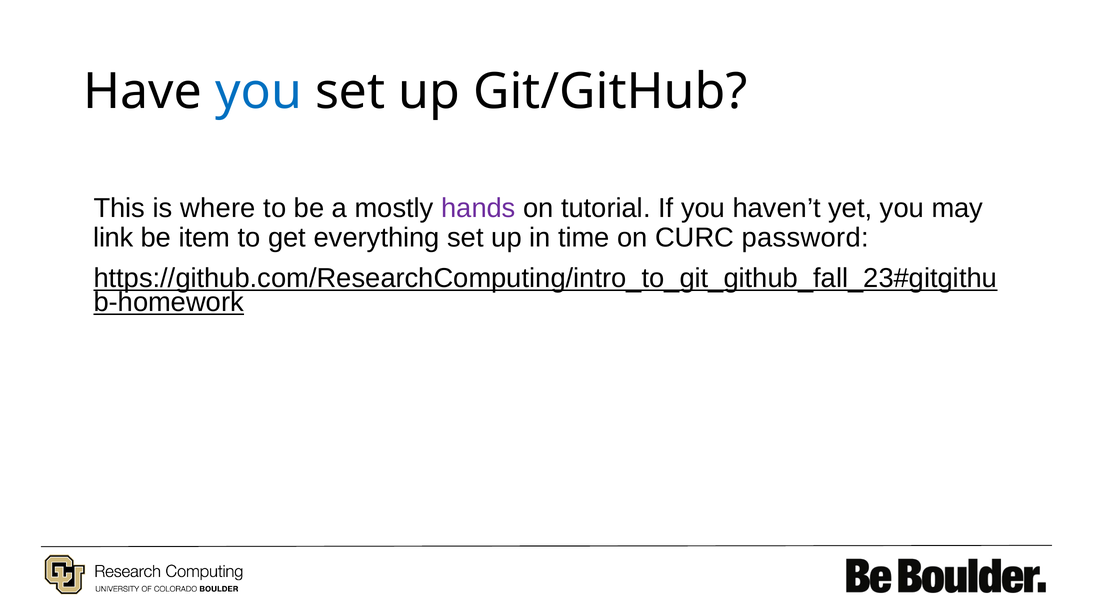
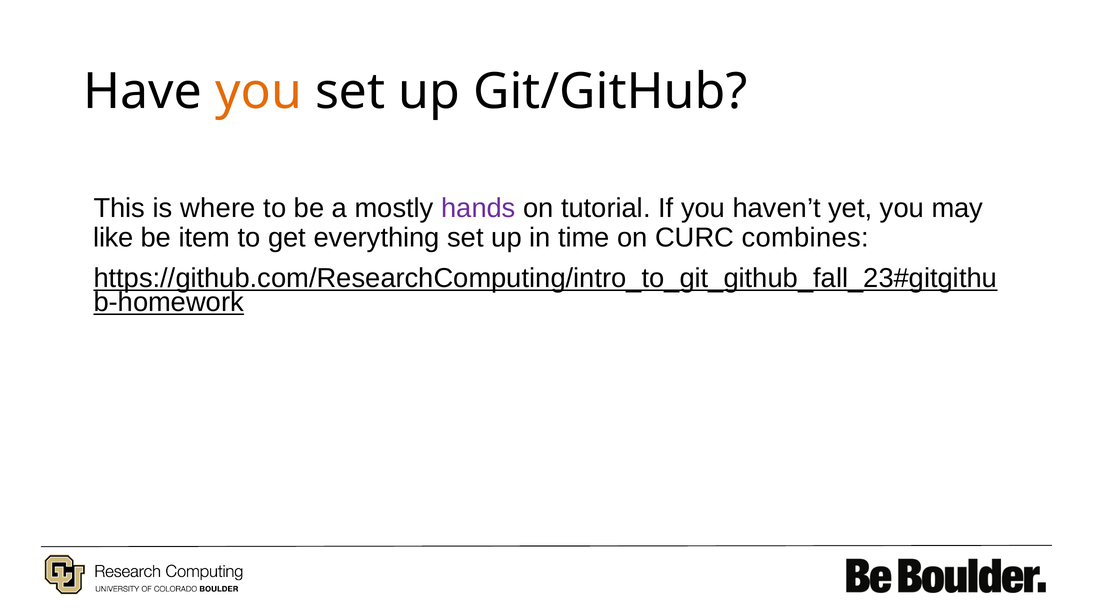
you at (259, 92) colour: blue -> orange
link: link -> like
password: password -> combines
